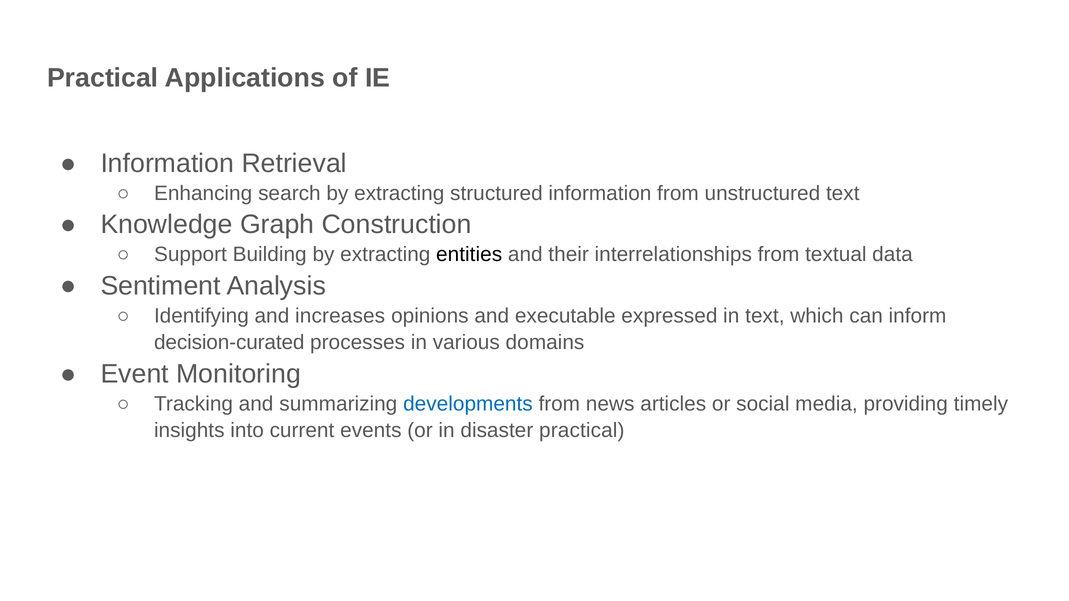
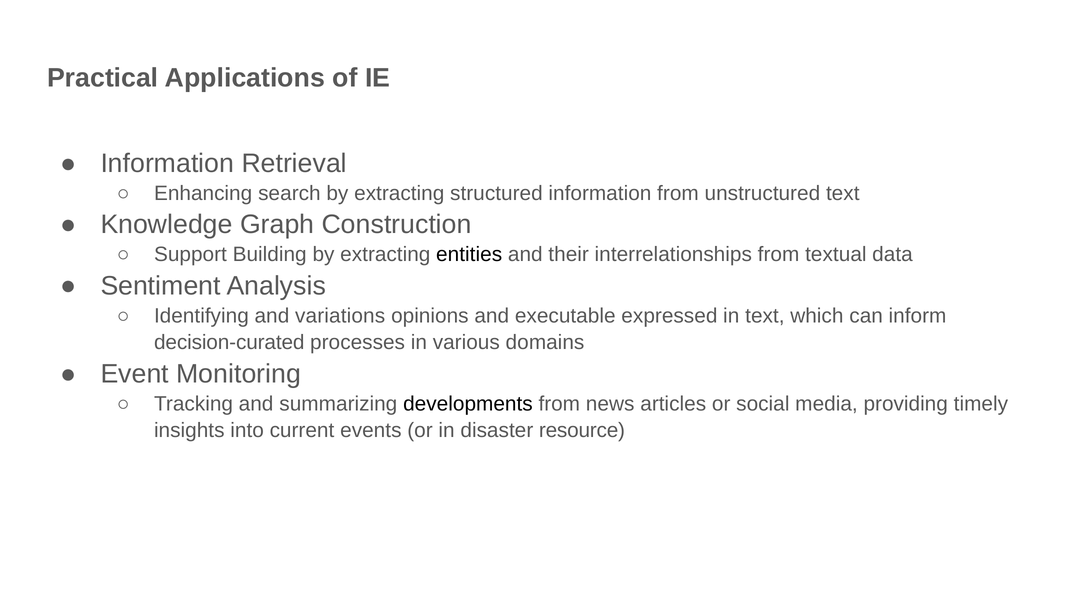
increases: increases -> variations
developments colour: blue -> black
disaster practical: practical -> resource
